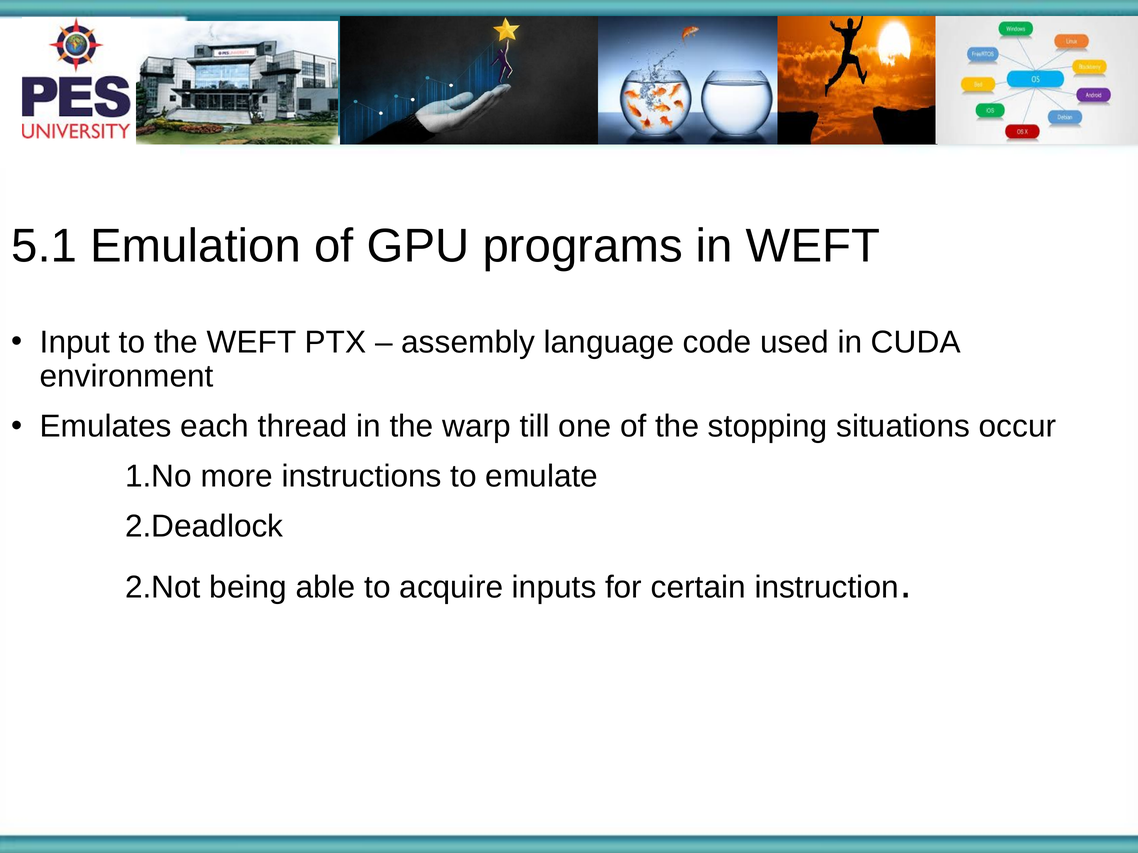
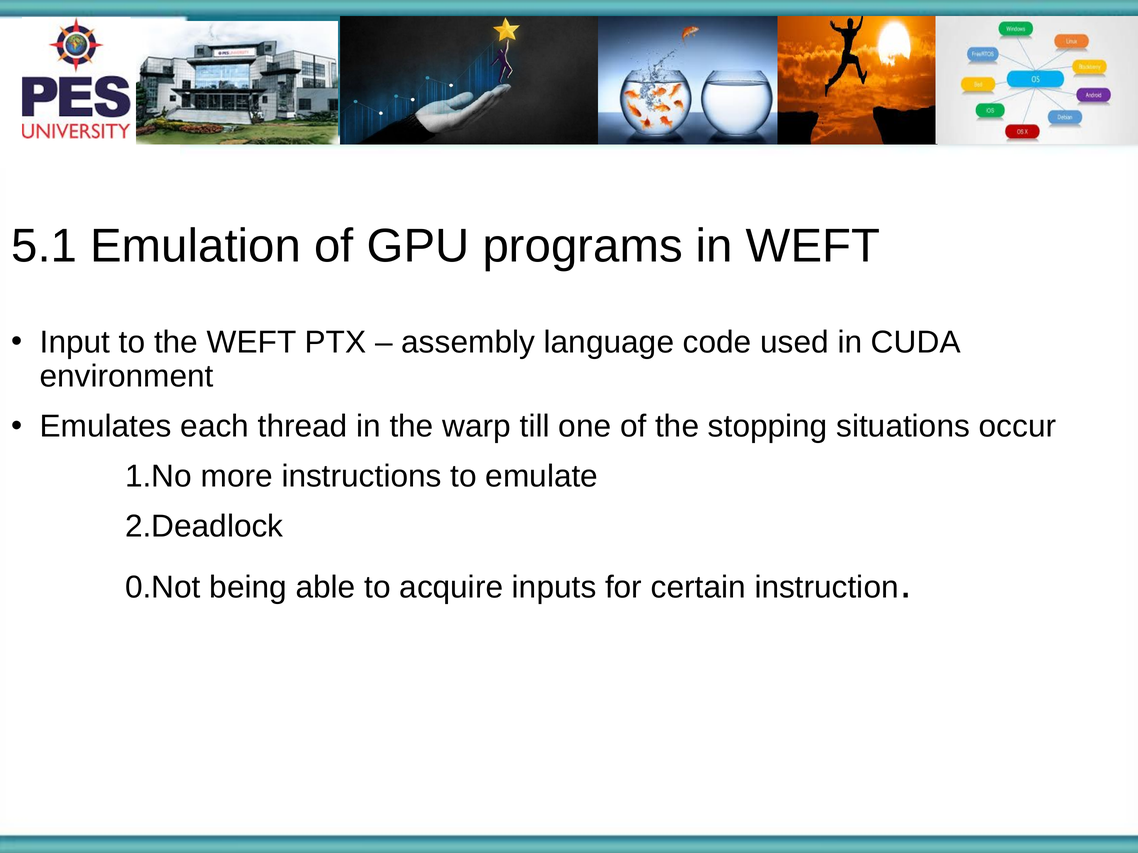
2.Not: 2.Not -> 0.Not
